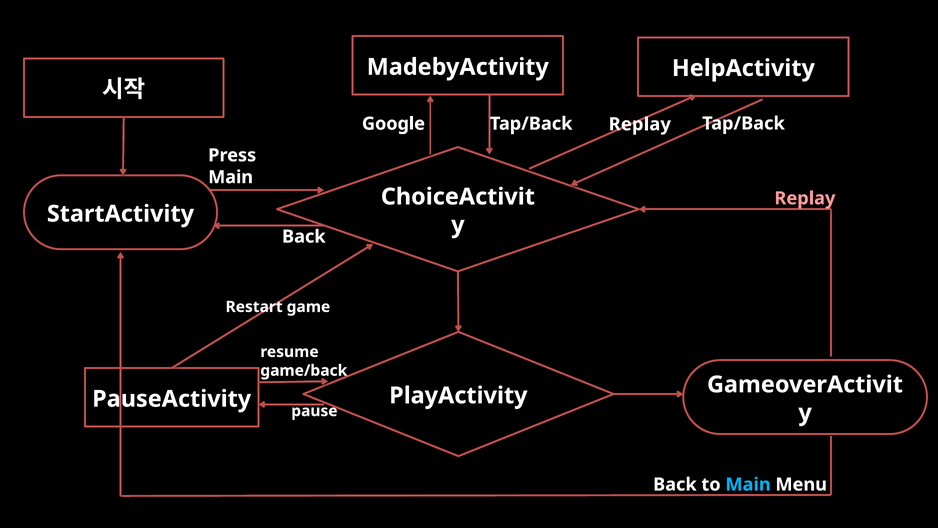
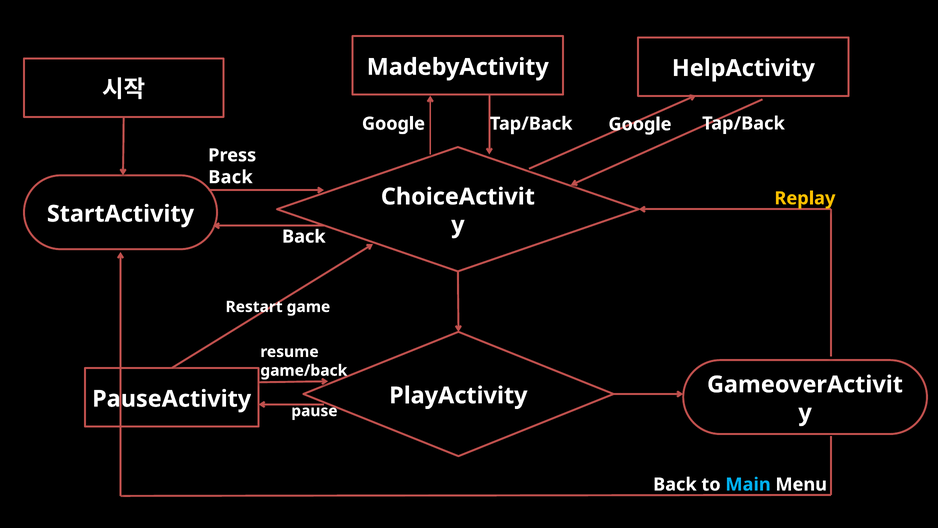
Replay at (640, 124): Replay -> Google
Main at (231, 177): Main -> Back
Replay at (805, 198) colour: pink -> yellow
